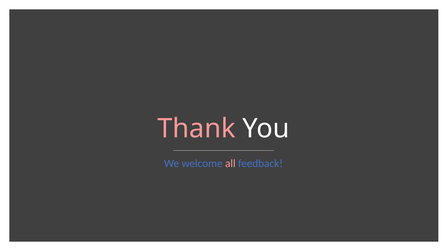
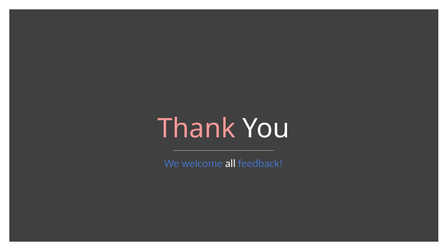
all colour: pink -> white
